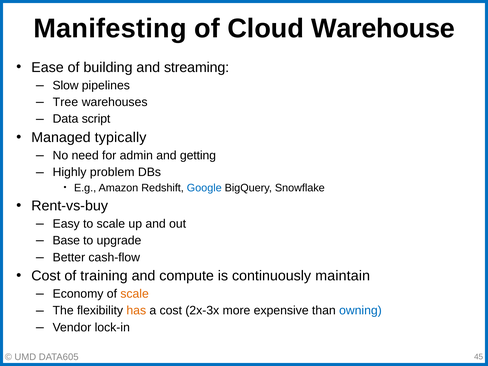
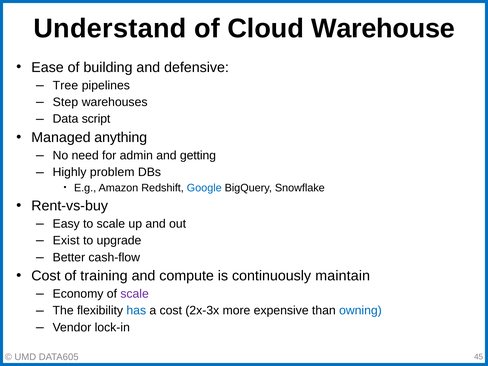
Manifesting: Manifesting -> Understand
streaming: streaming -> defensive
Slow: Slow -> Tree
Tree: Tree -> Step
typically: typically -> anything
Base: Base -> Exist
scale at (135, 294) colour: orange -> purple
has colour: orange -> blue
